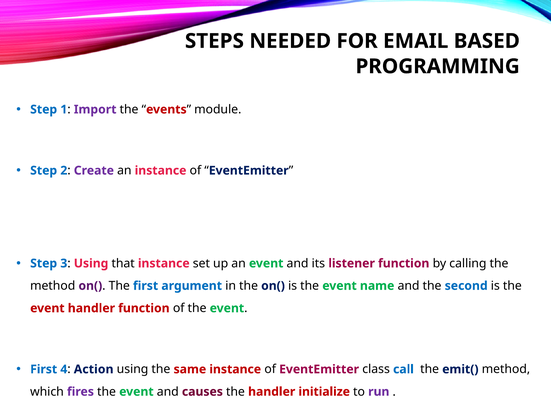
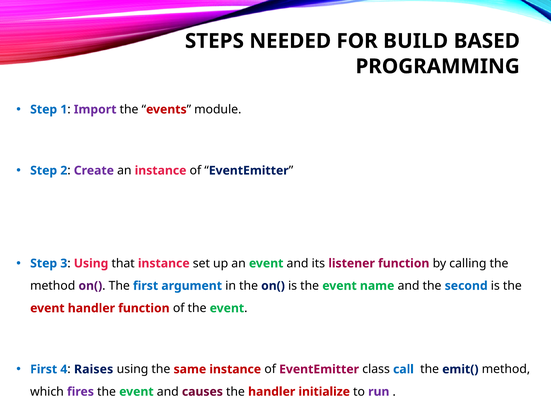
EMAIL: EMAIL -> BUILD
Action: Action -> Raises
